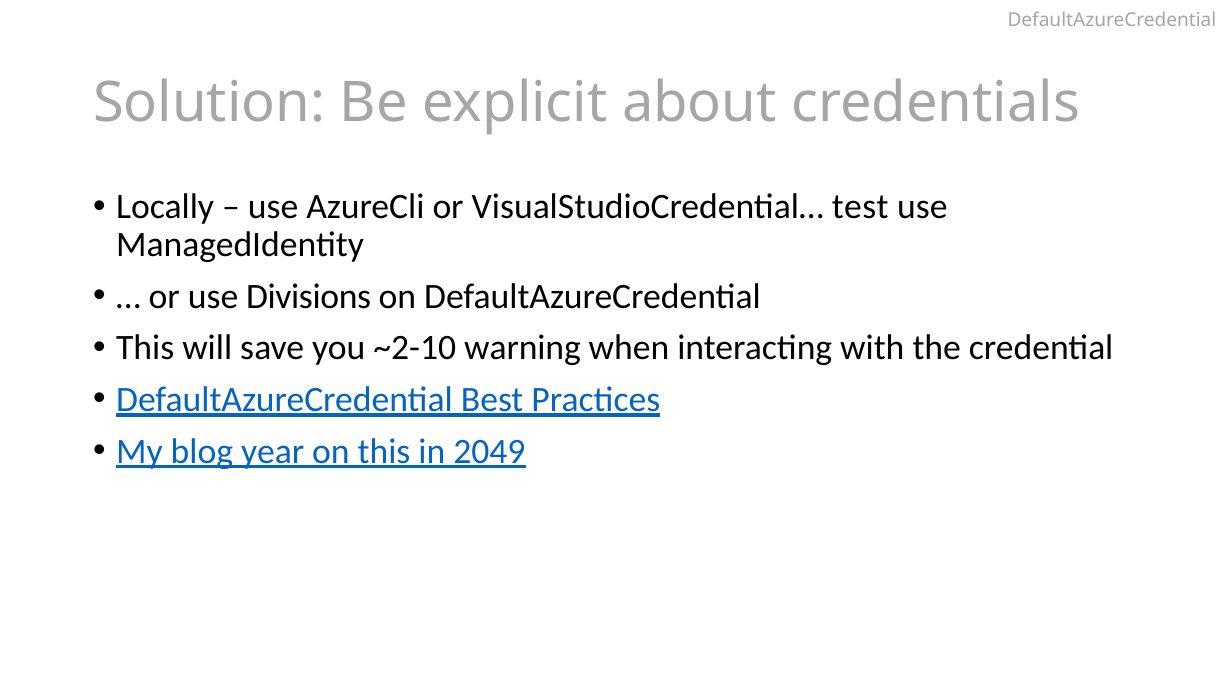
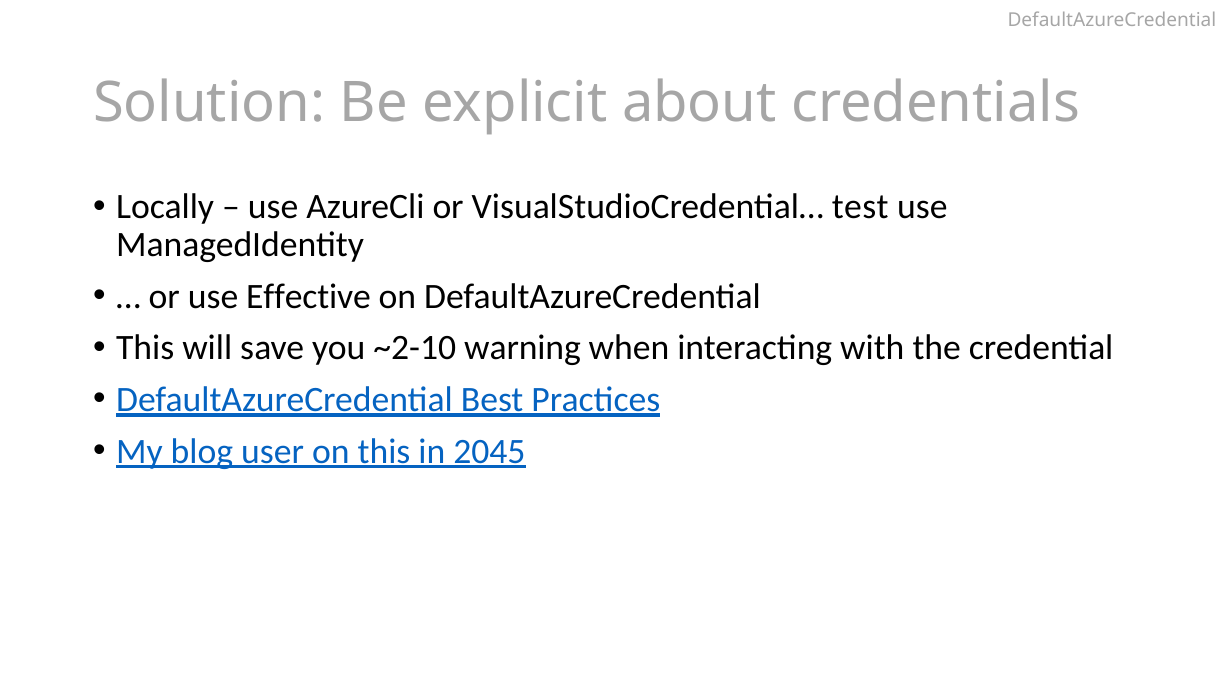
Divisions: Divisions -> Effective
year: year -> user
2049: 2049 -> 2045
